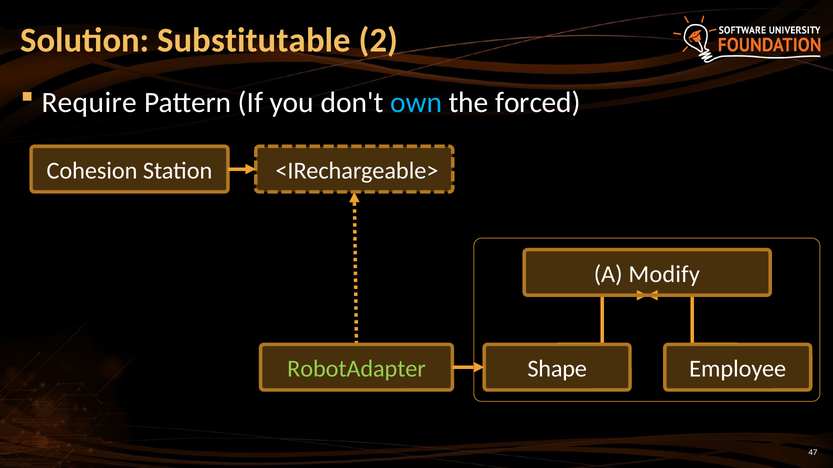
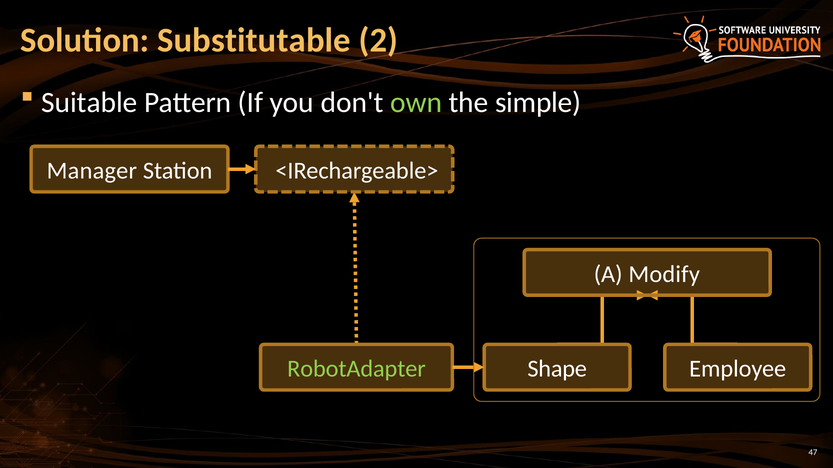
Require: Require -> Suitable
own colour: light blue -> light green
forced: forced -> simple
Cohesion: Cohesion -> Manager
